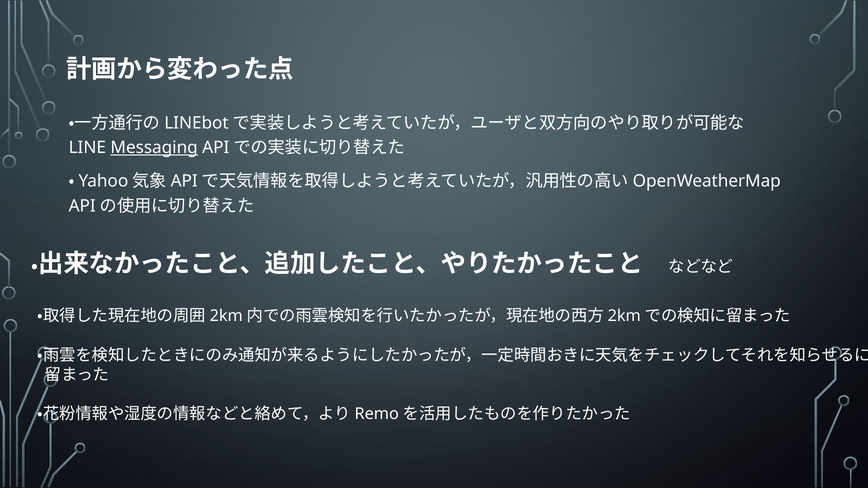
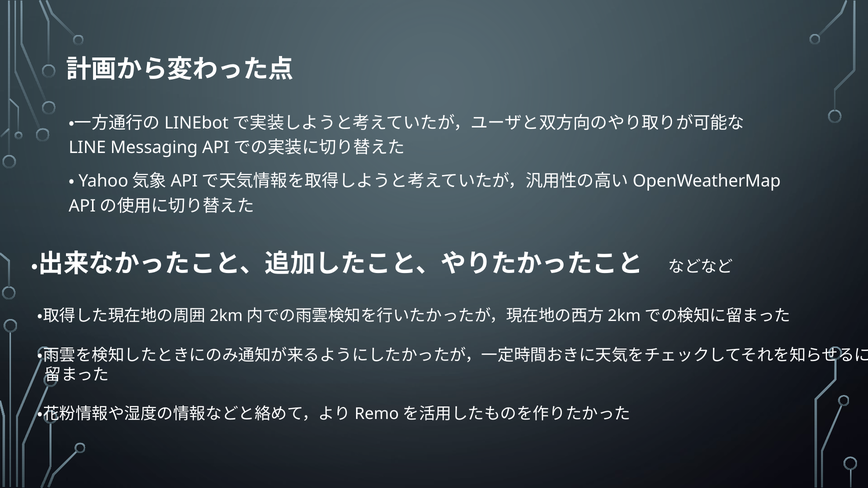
Messaging underline: present -> none
